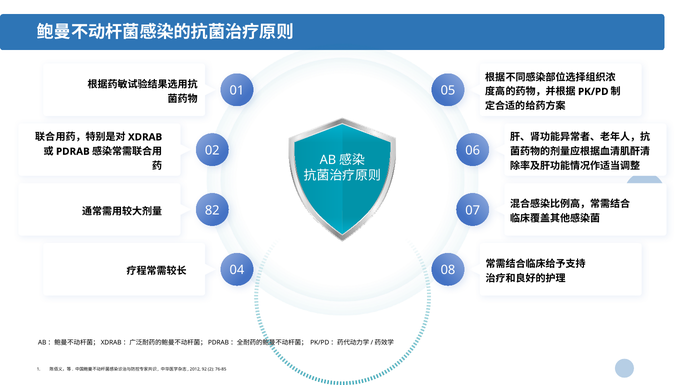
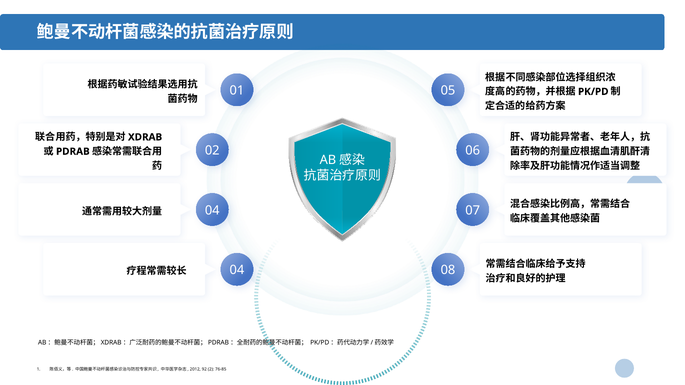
82 at (212, 211): 82 -> 04
